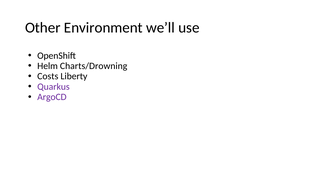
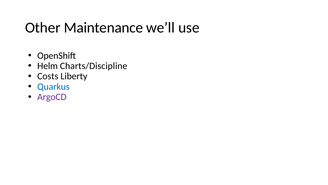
Environment: Environment -> Maintenance
Charts/Drowning: Charts/Drowning -> Charts/Discipline
Quarkus colour: purple -> blue
